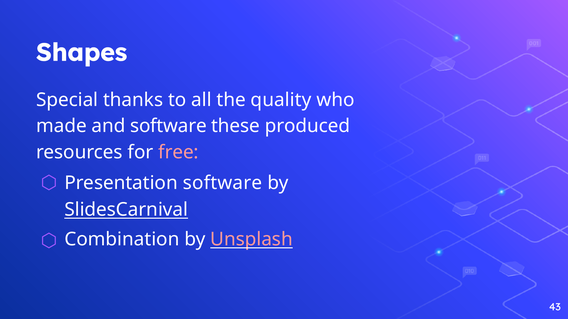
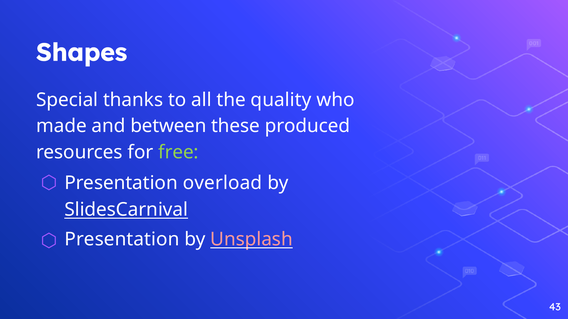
and software: software -> between
free colour: pink -> light green
Presentation software: software -> overload
Combination at (122, 240): Combination -> Presentation
